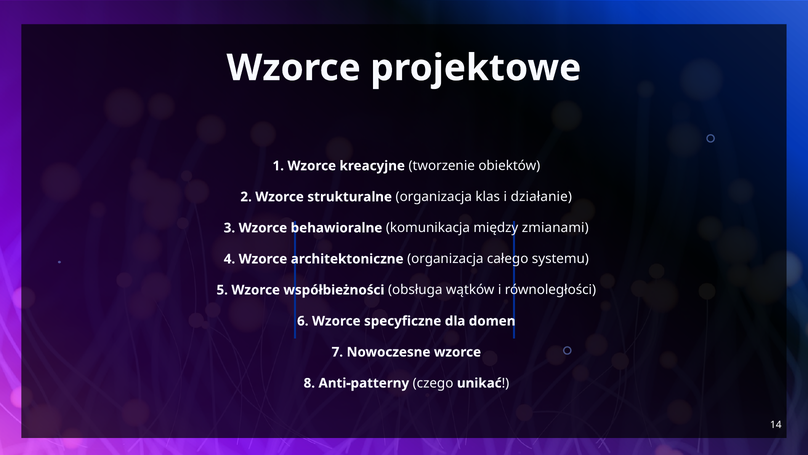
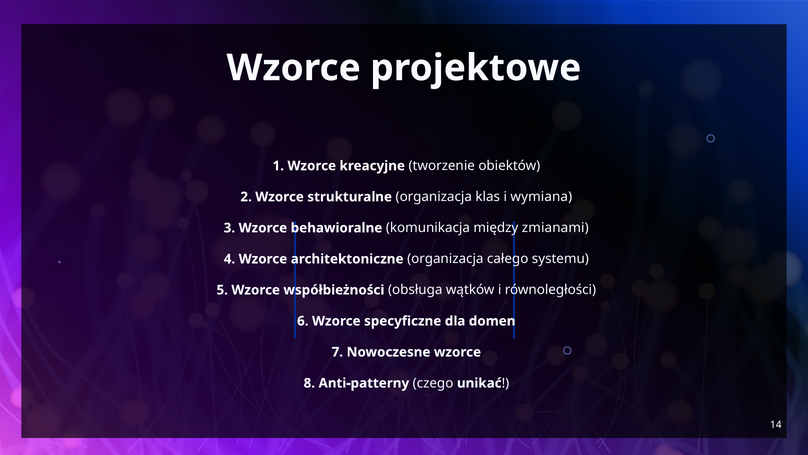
działanie: działanie -> wymiana
